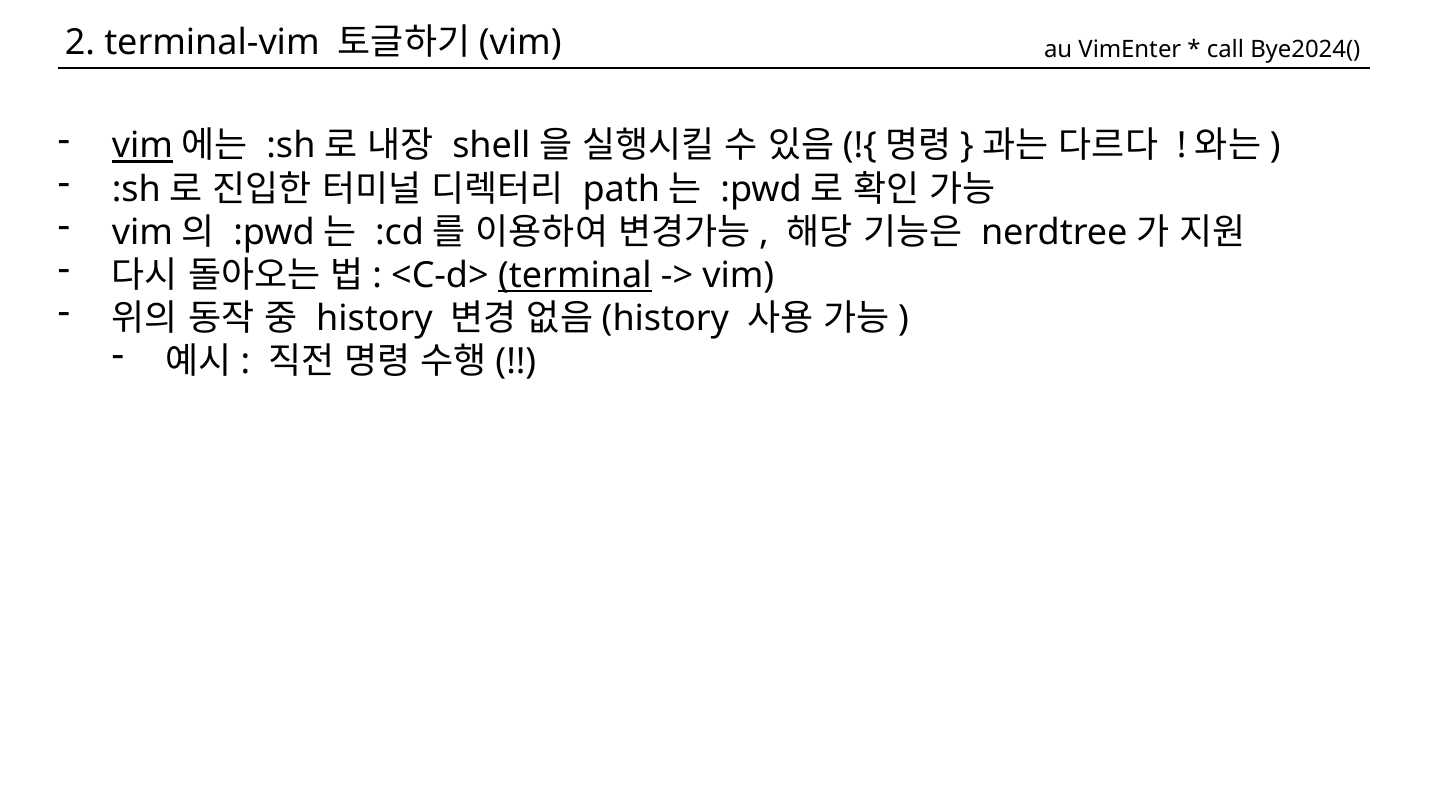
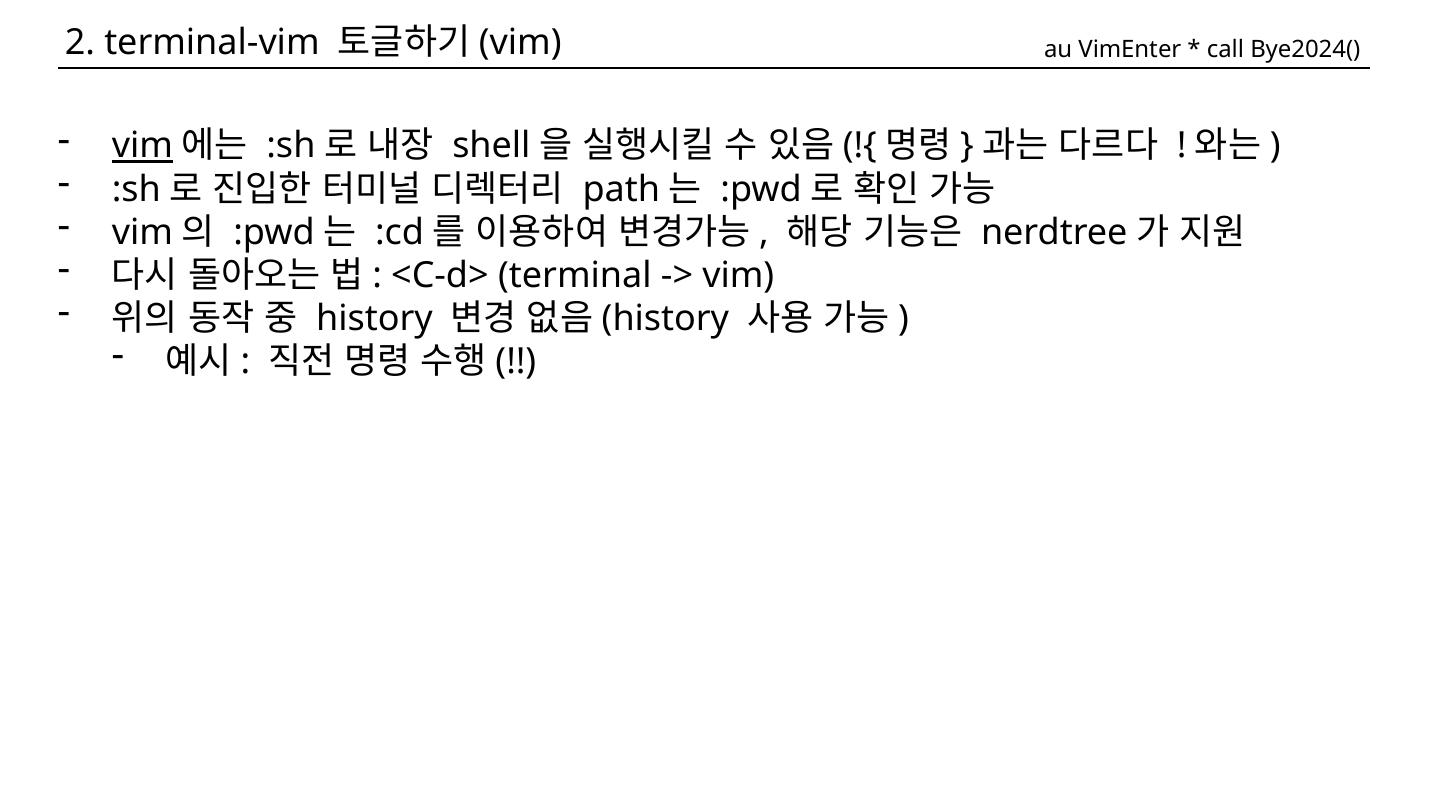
terminal underline: present -> none
